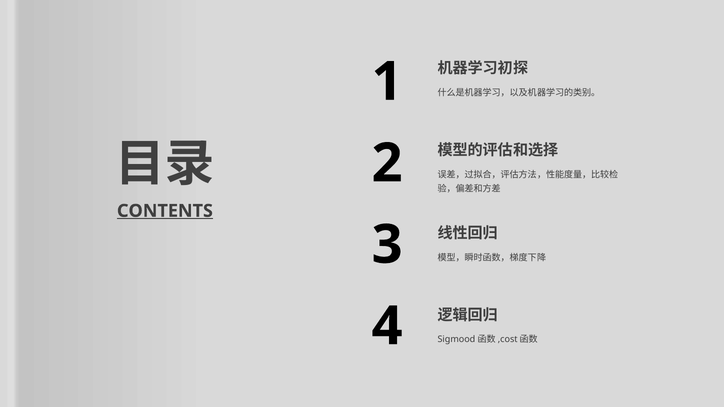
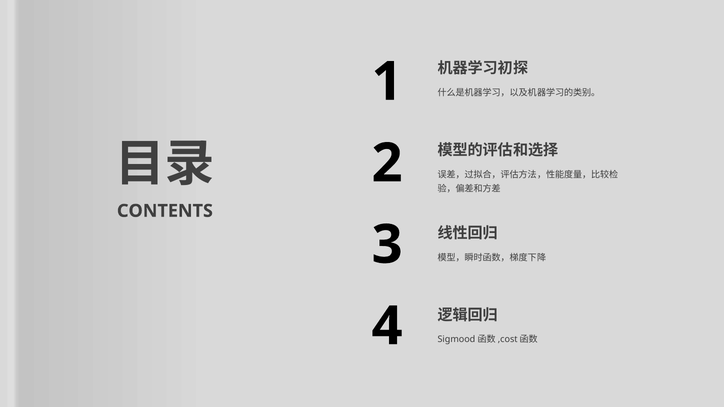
CONTENTS underline: present -> none
